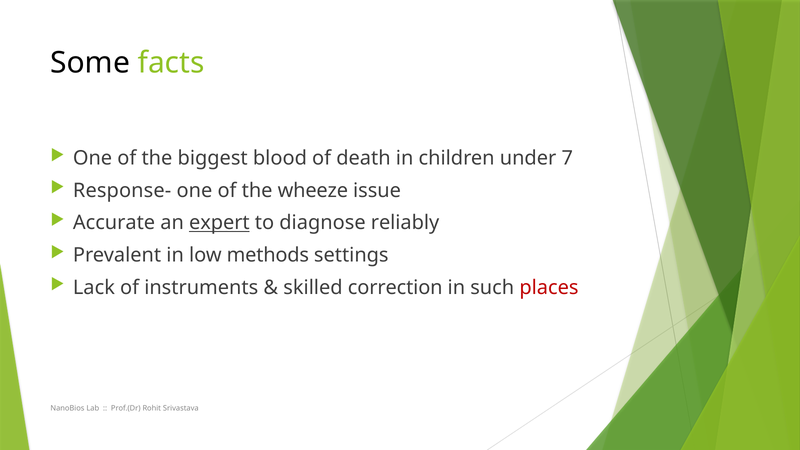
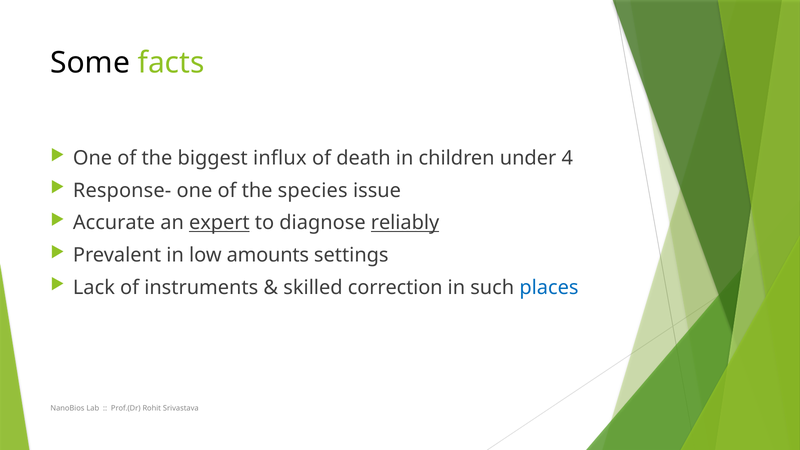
blood: blood -> influx
7: 7 -> 4
wheeze: wheeze -> species
reliably underline: none -> present
methods: methods -> amounts
places colour: red -> blue
